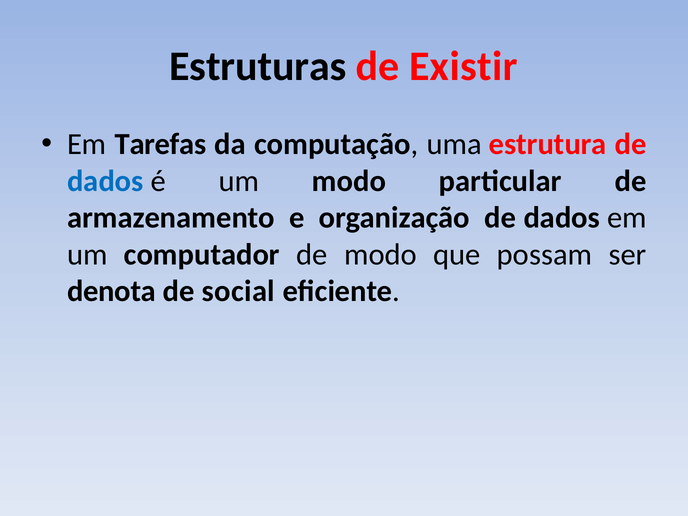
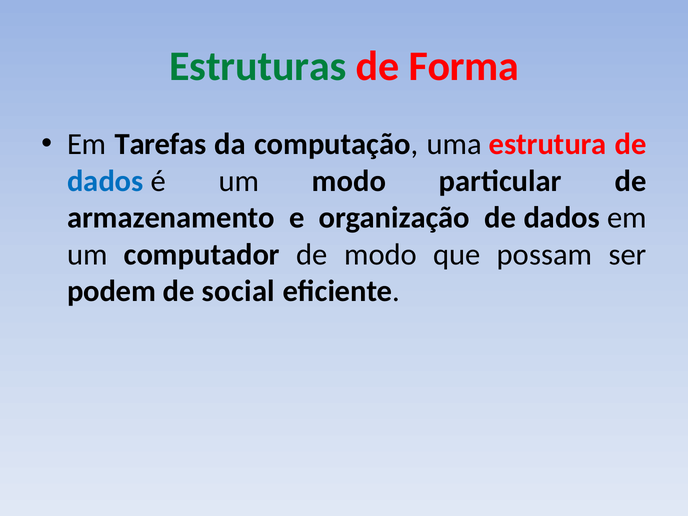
Estruturas colour: black -> green
Existir: Existir -> Forma
denota: denota -> podem
